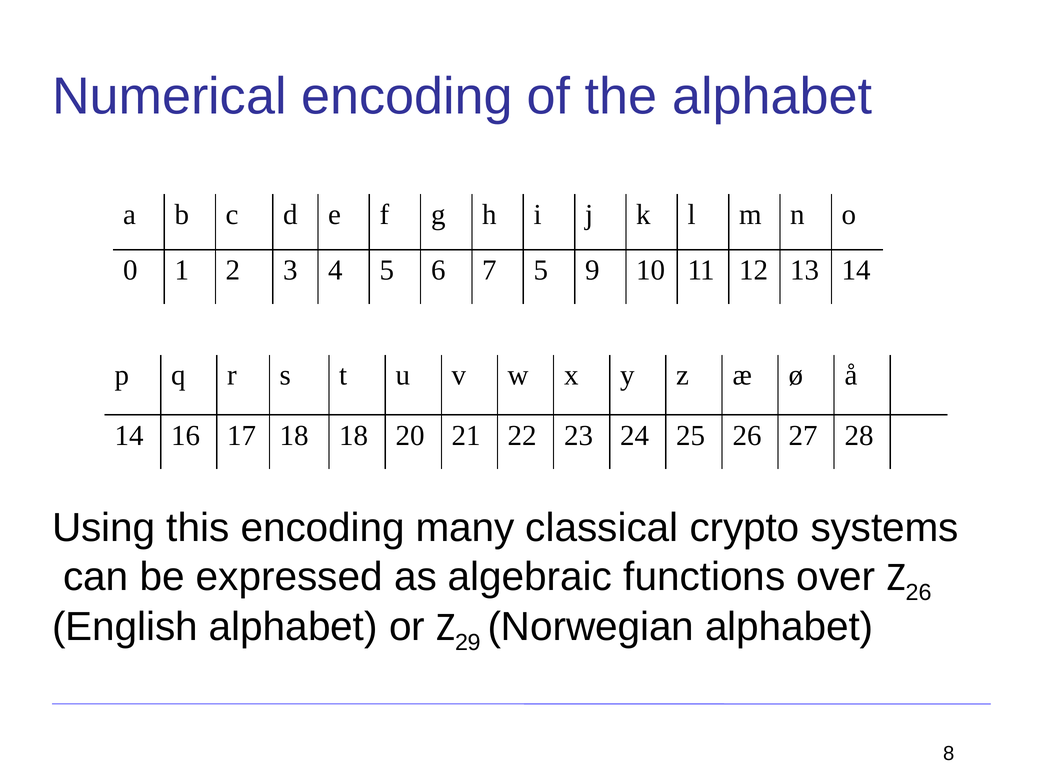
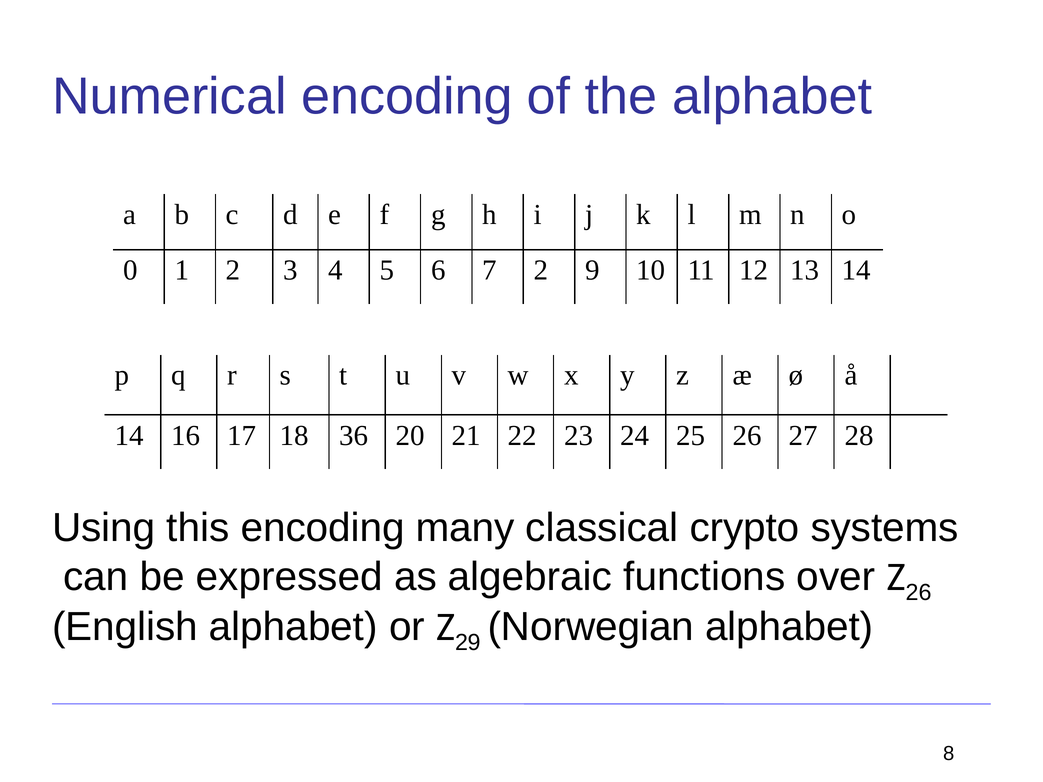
7 5: 5 -> 2
18 18: 18 -> 36
